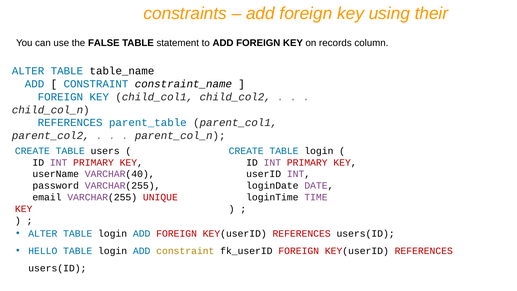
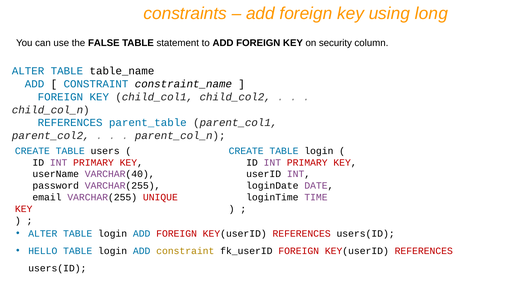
their: their -> long
records: records -> security
